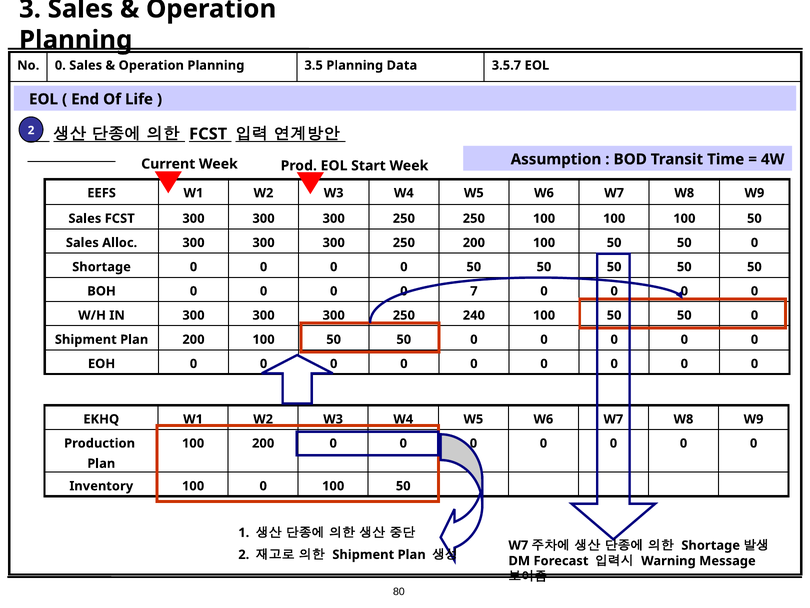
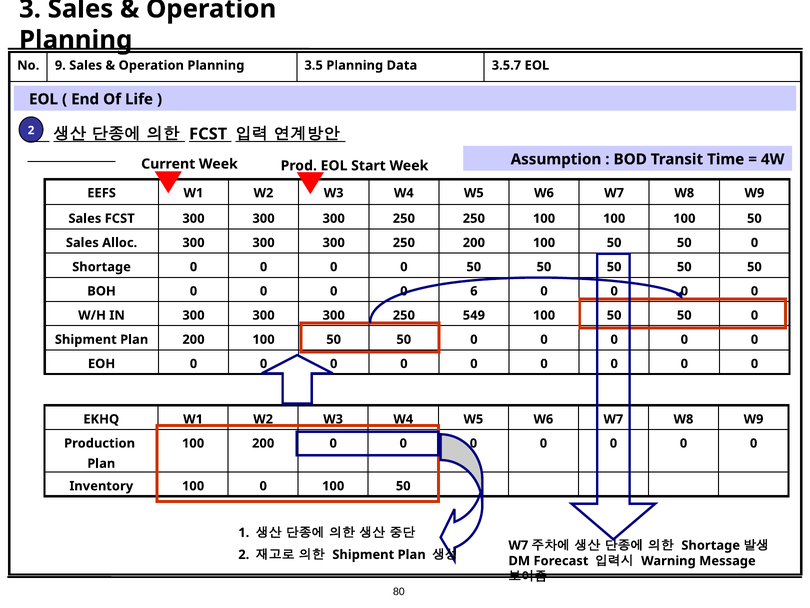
No 0: 0 -> 9
7: 7 -> 6
240: 240 -> 549
